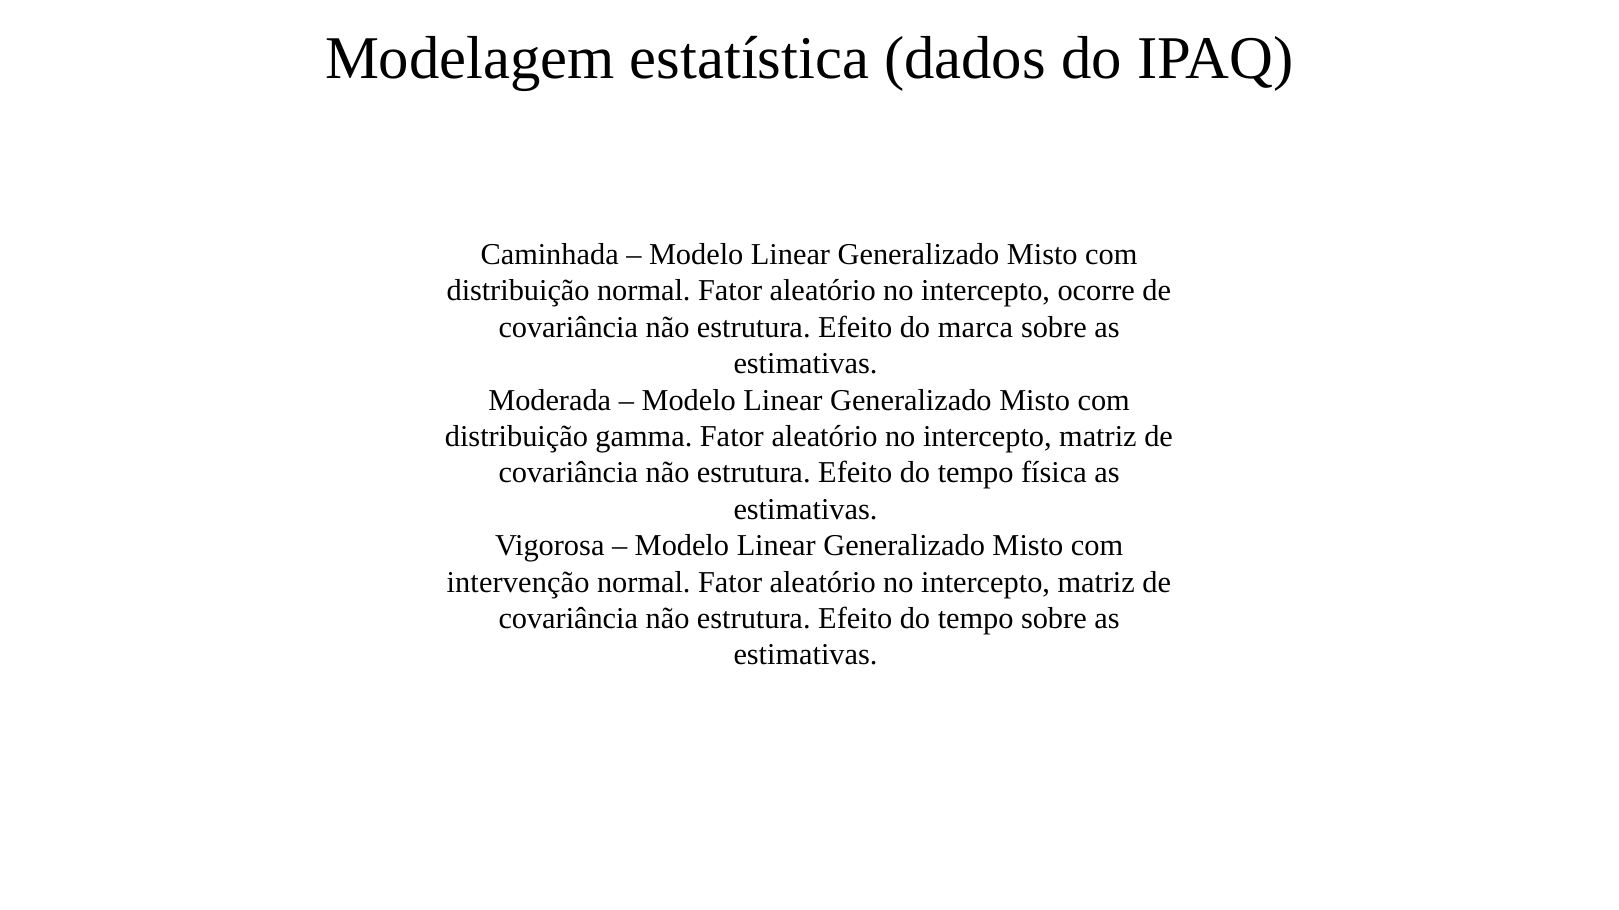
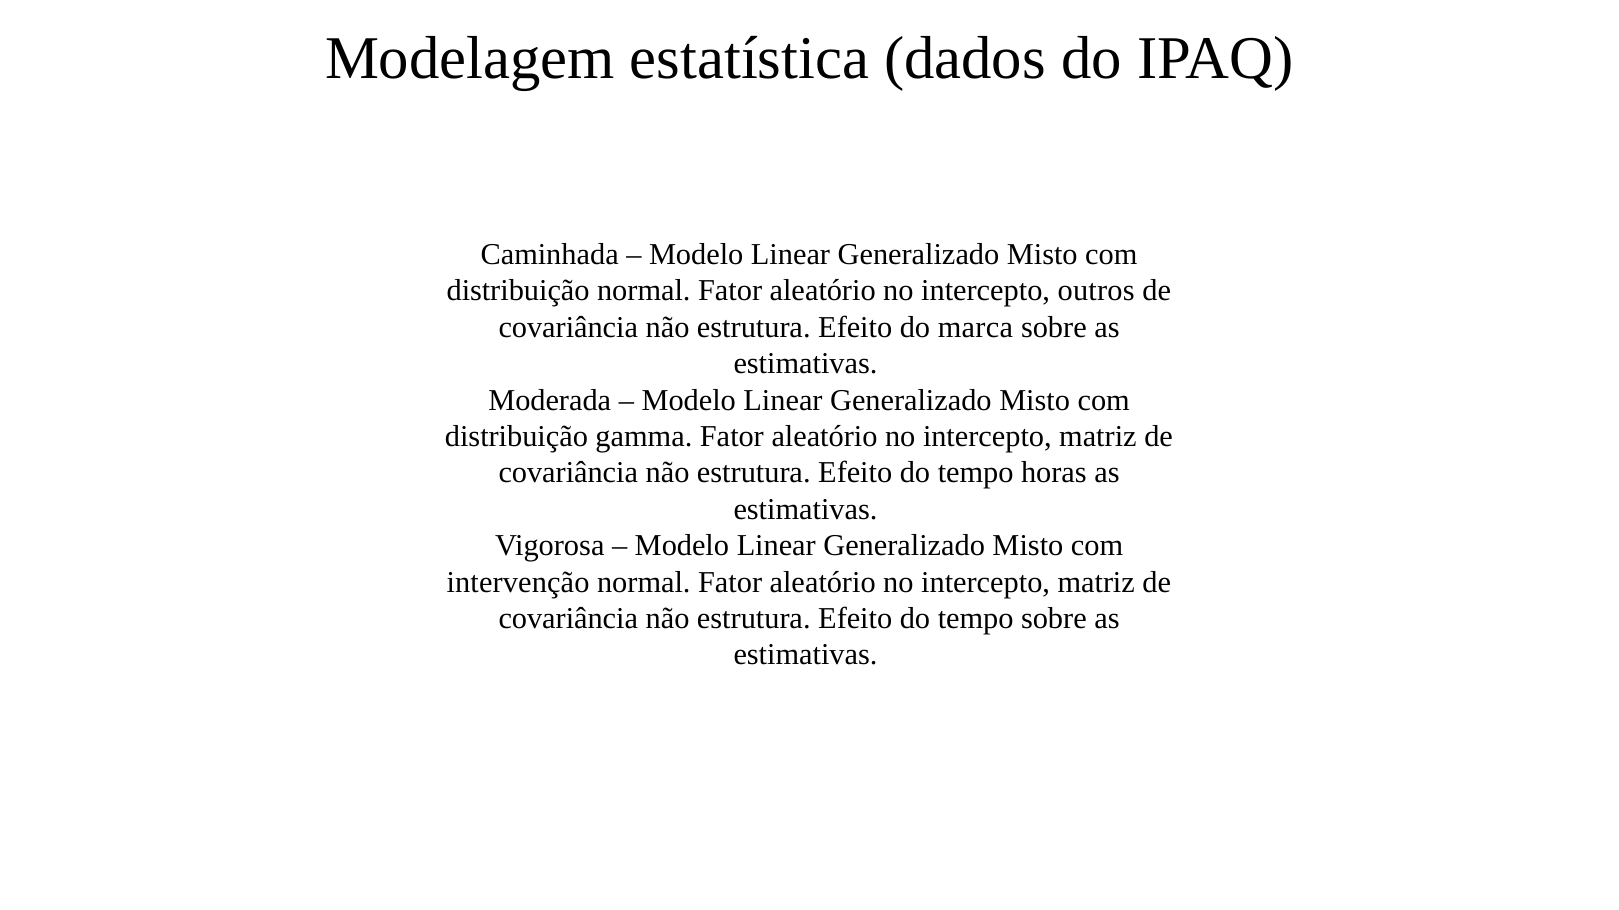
ocorre: ocorre -> outros
física: física -> horas
